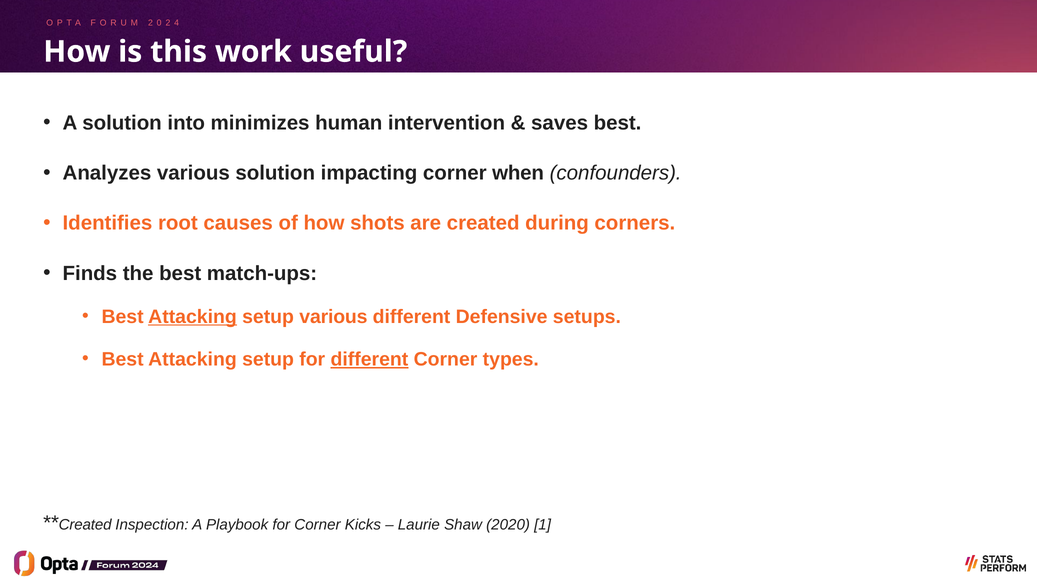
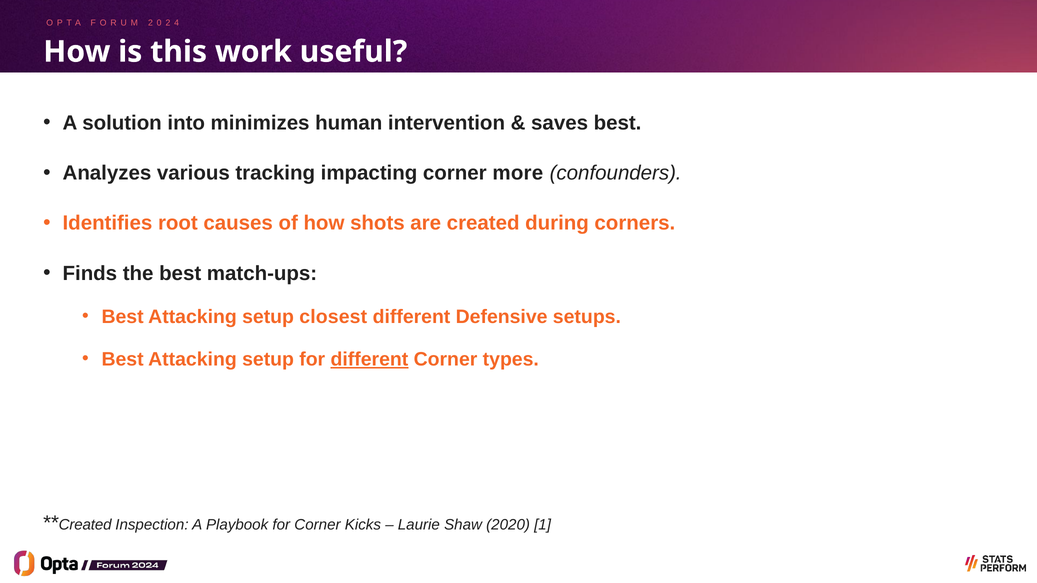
various solution: solution -> tracking
when: when -> more
Attacking at (193, 317) underline: present -> none
setup various: various -> closest
